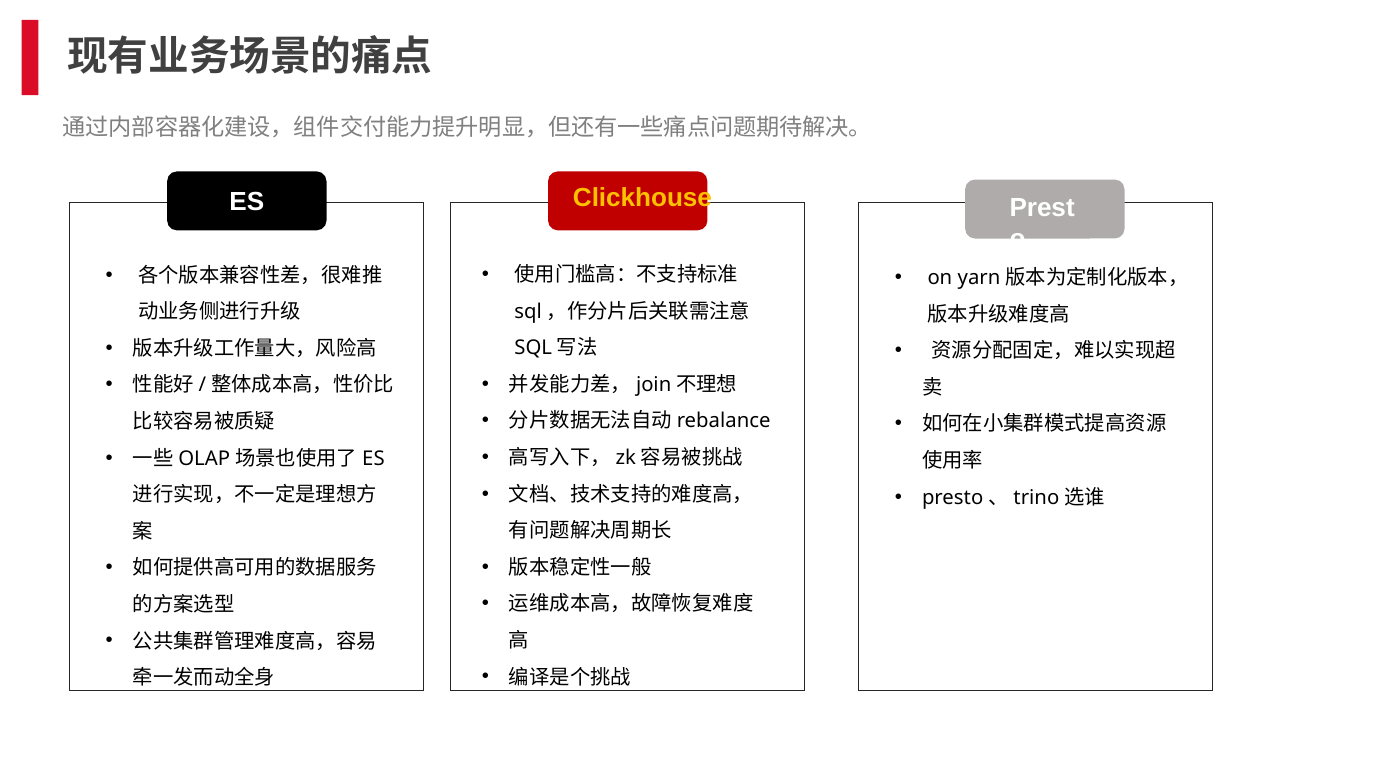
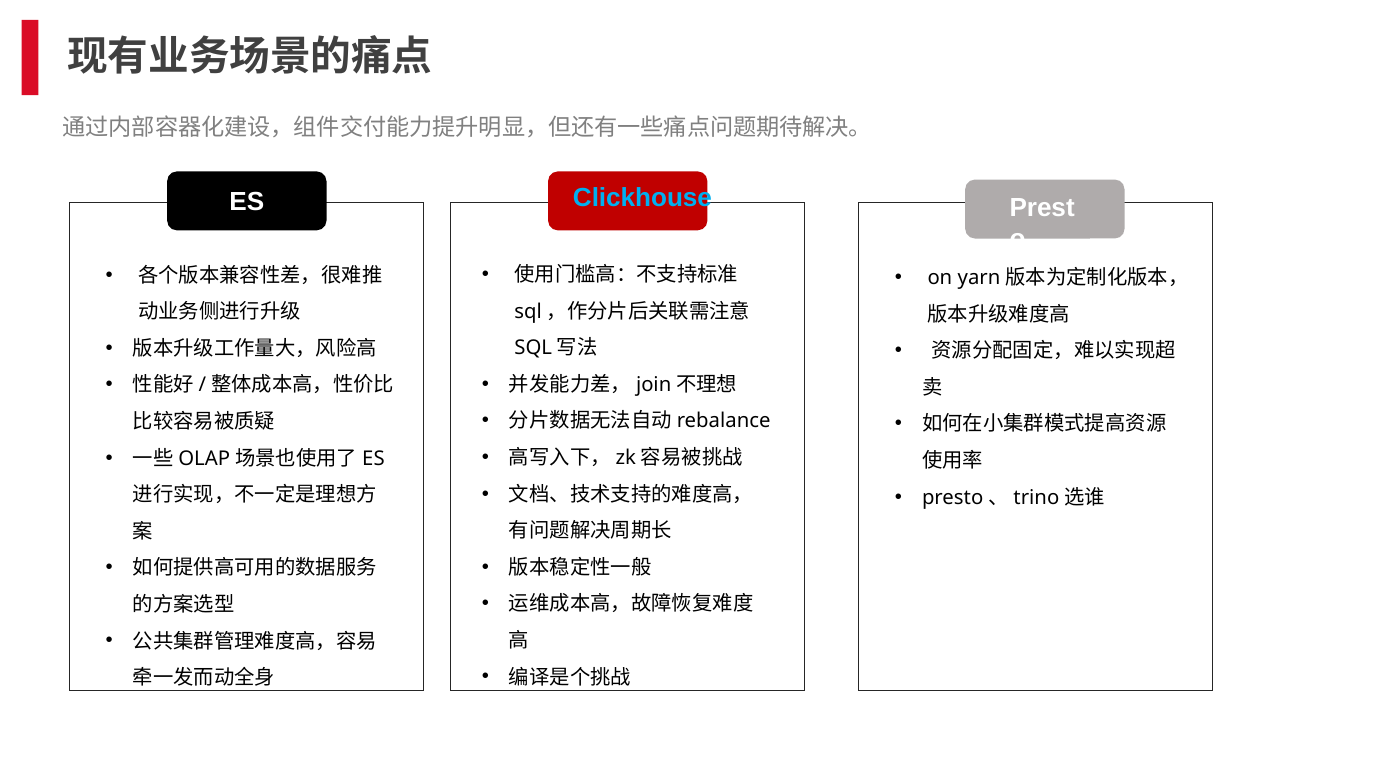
Clickhouse colour: yellow -> light blue
